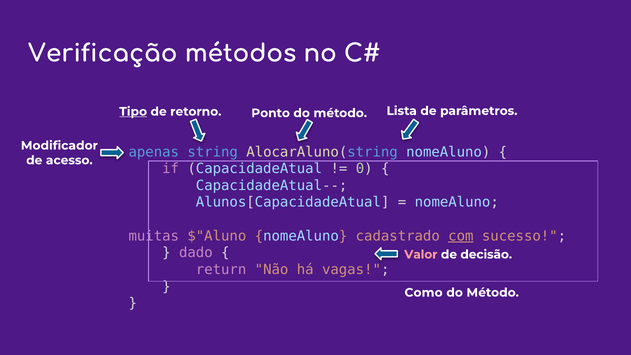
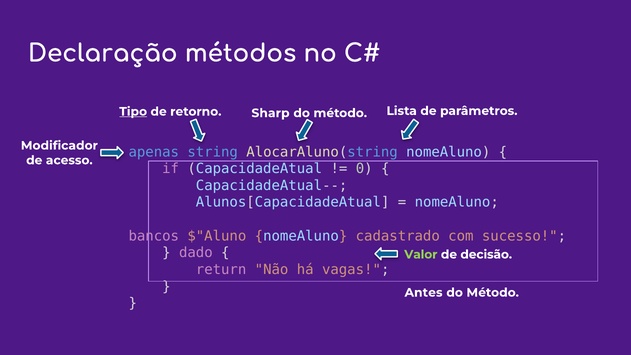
Verificação: Verificação -> Declaração
Ponto: Ponto -> Sharp
muitas: muitas -> bancos
com underline: present -> none
Valor colour: pink -> light green
Como: Como -> Antes
